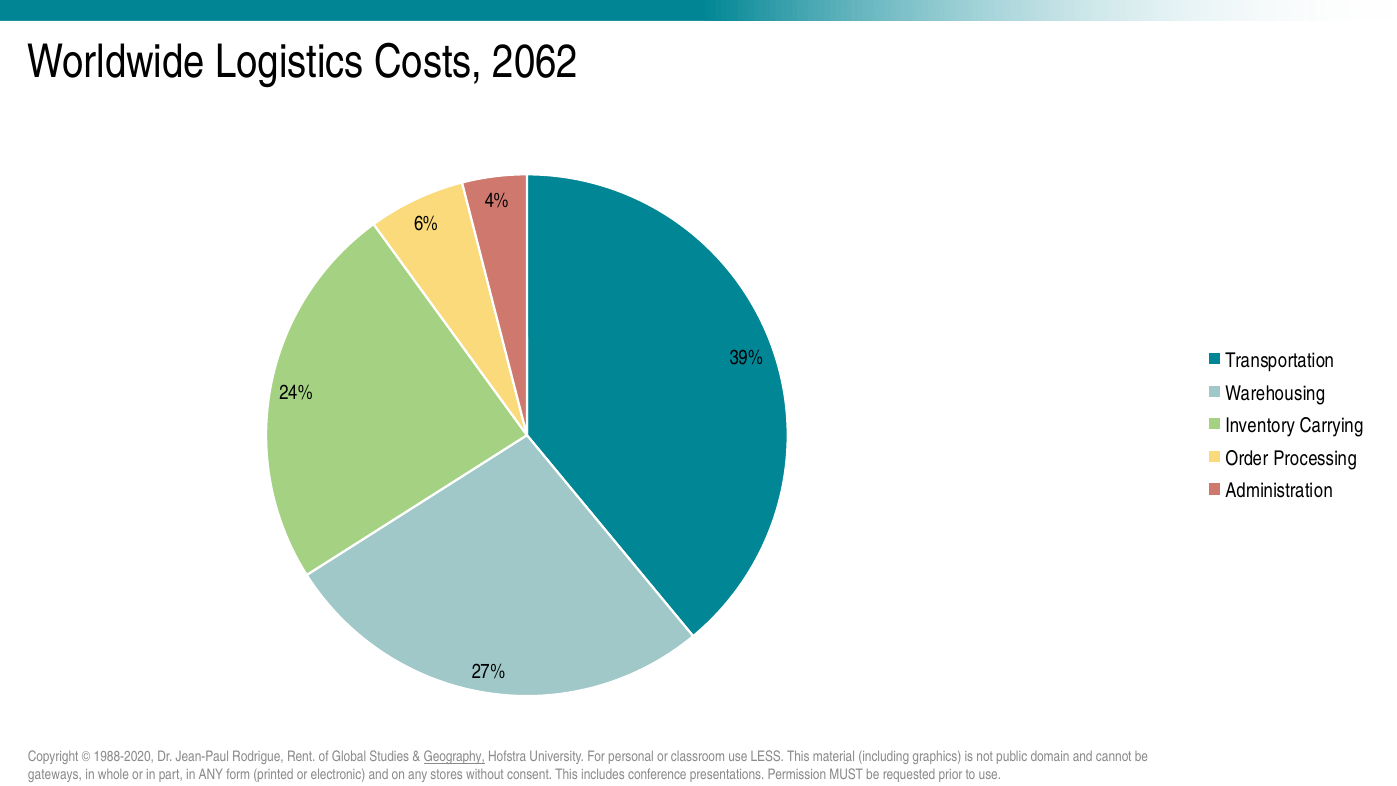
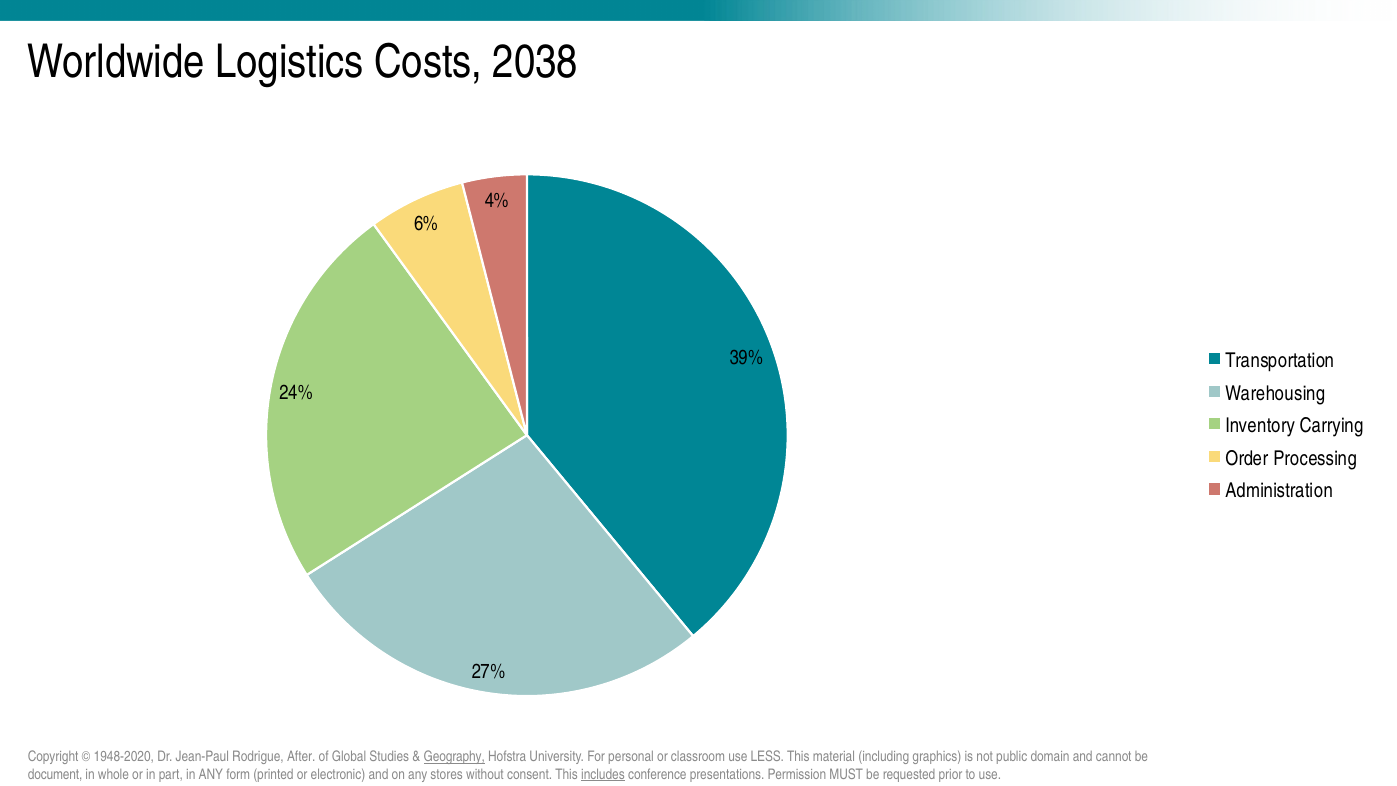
2062: 2062 -> 2038
1988-2020: 1988-2020 -> 1948-2020
Rent: Rent -> After
gateways: gateways -> document
includes underline: none -> present
